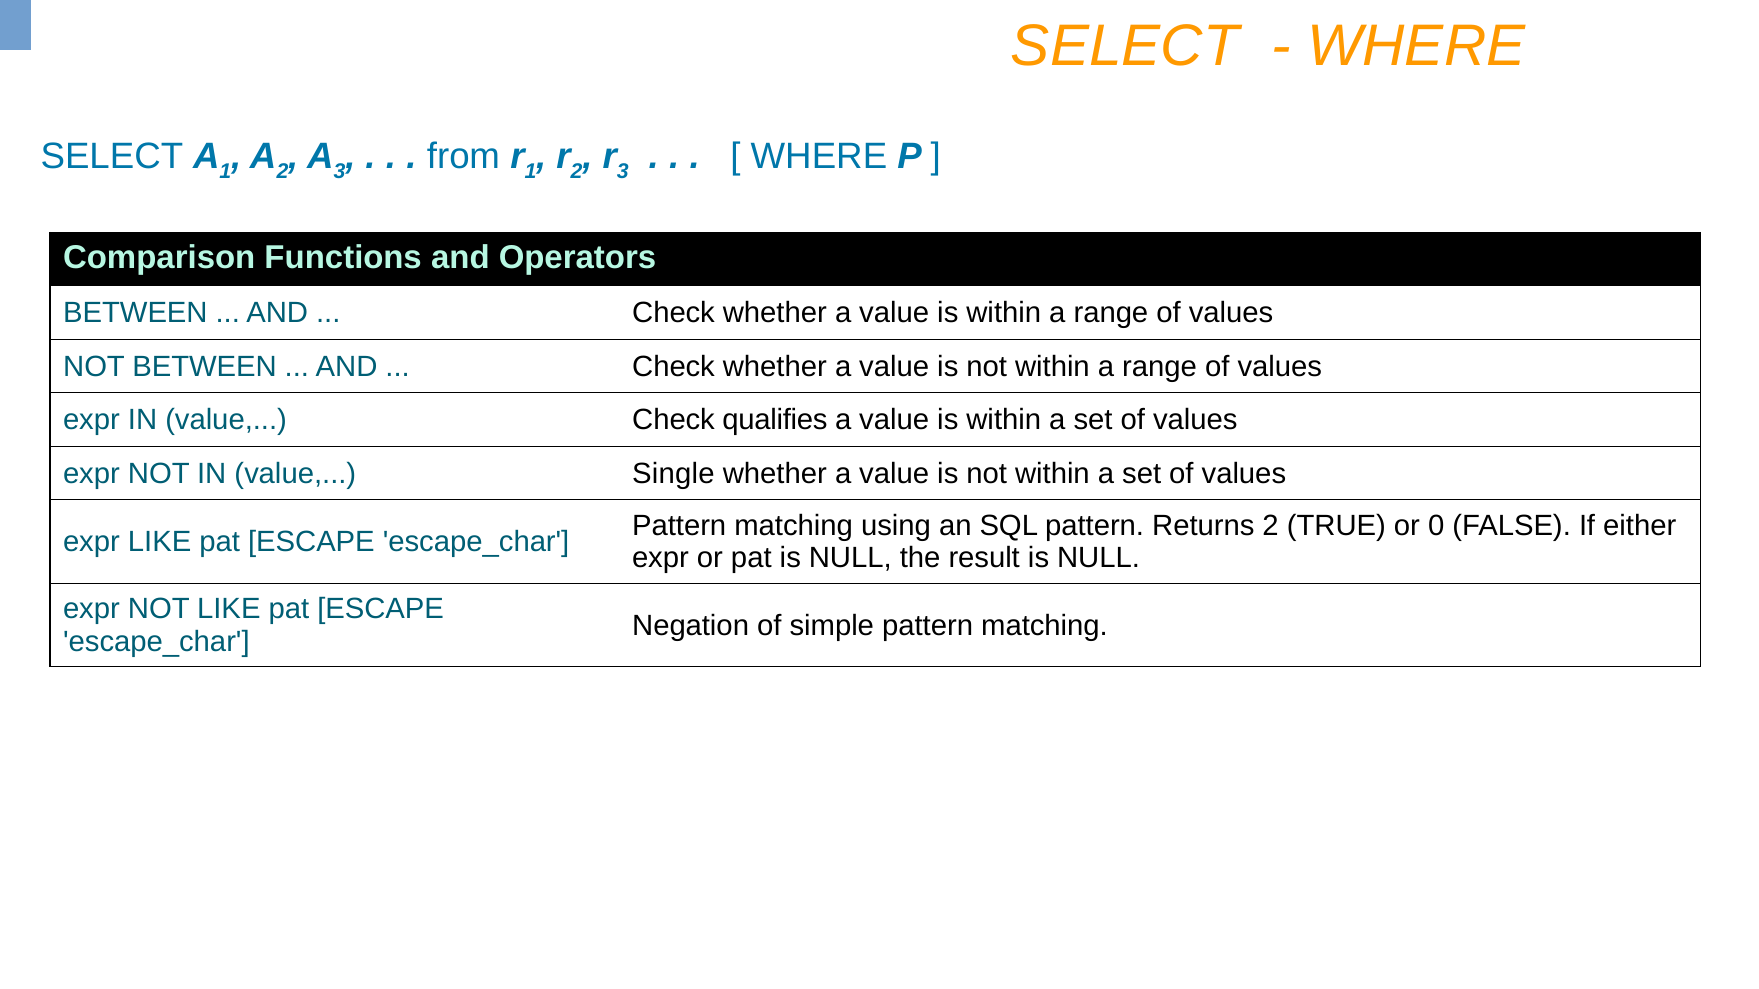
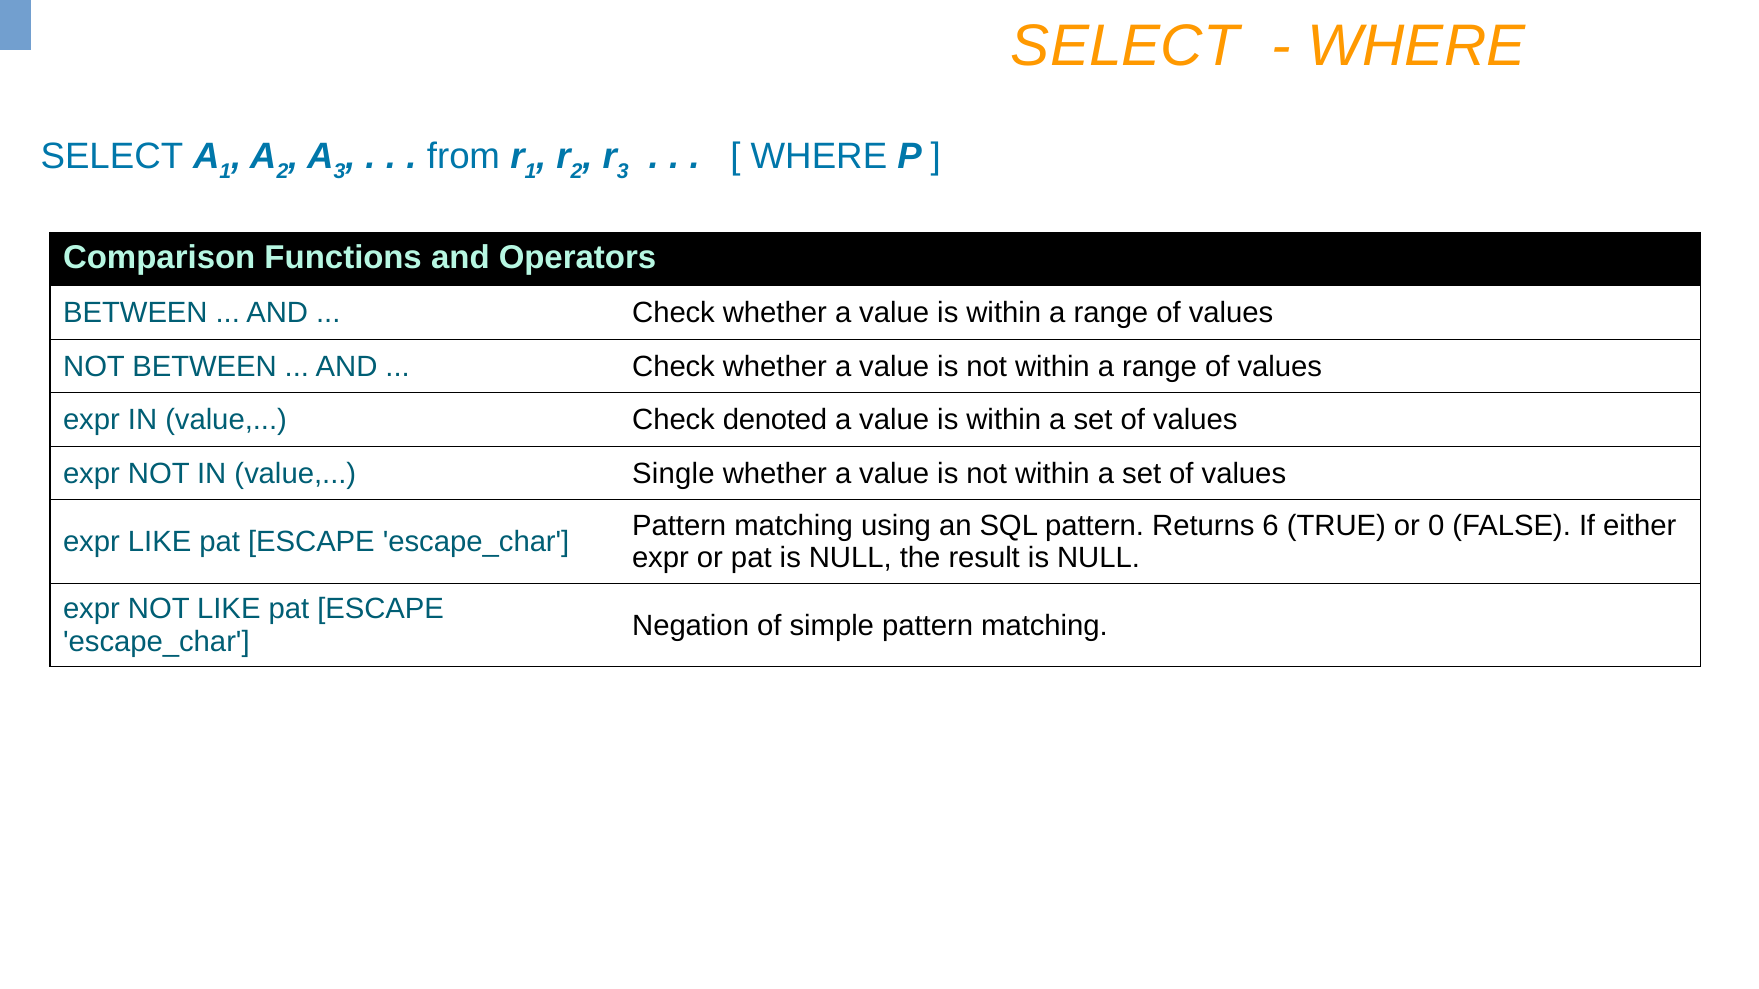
qualifies: qualifies -> denoted
Returns 2: 2 -> 6
